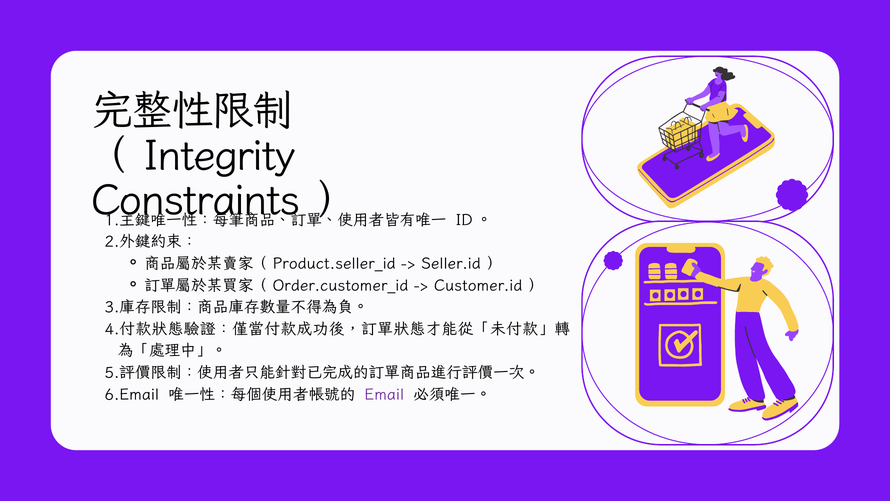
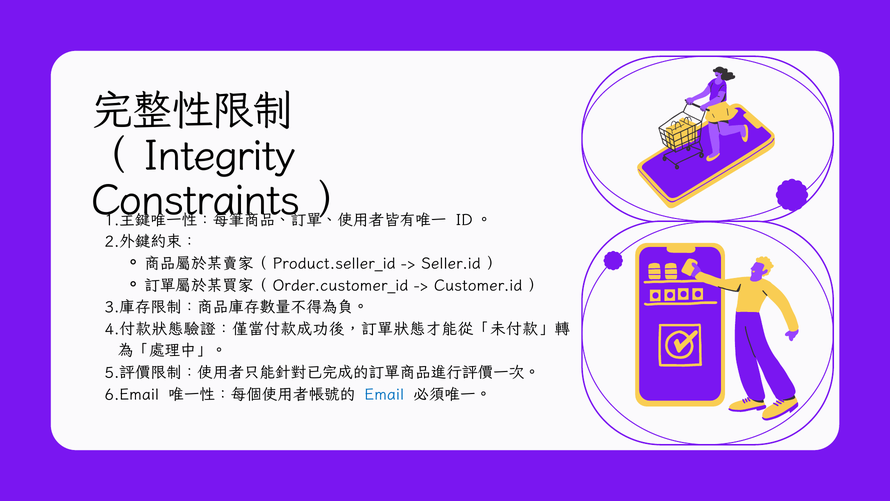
Email colour: purple -> blue
